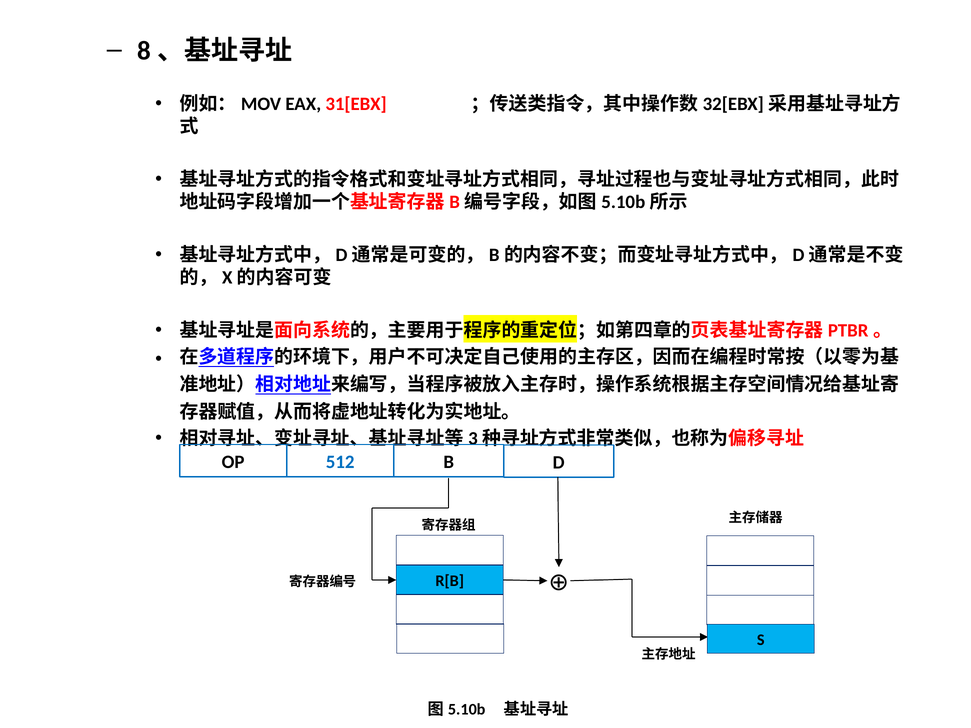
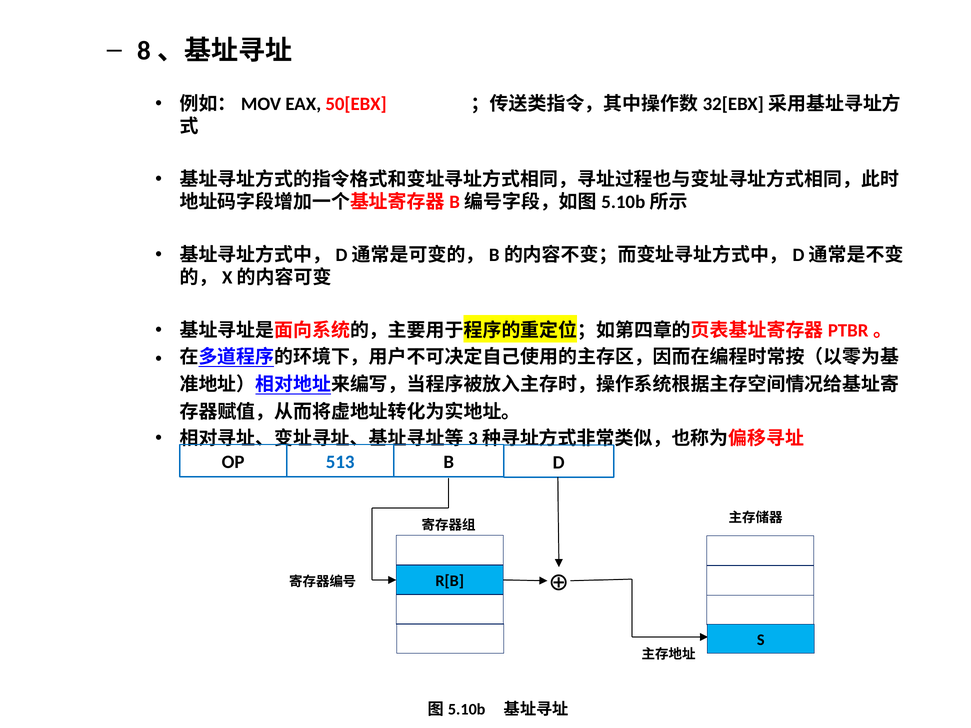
31[EBX: 31[EBX -> 50[EBX
512: 512 -> 513
